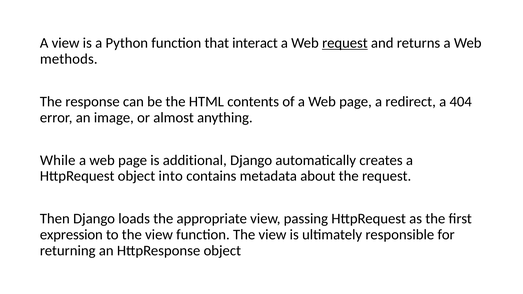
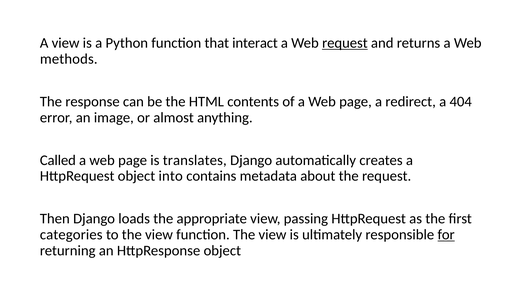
While: While -> Called
additional: additional -> translates
expression: expression -> categories
for underline: none -> present
